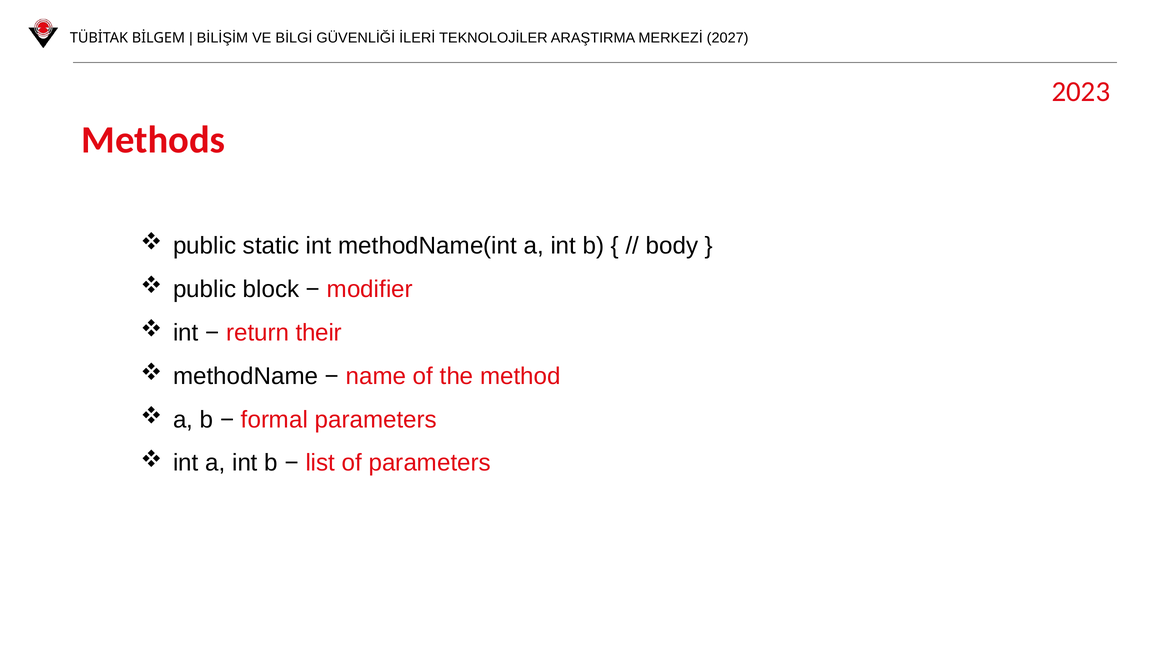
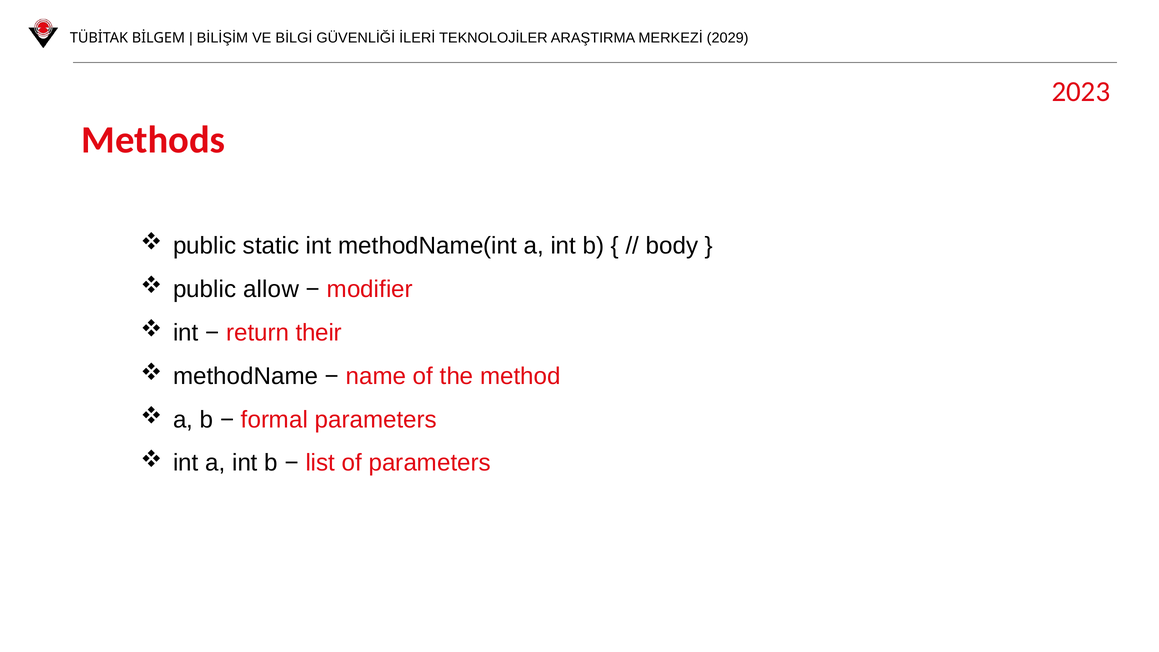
2027: 2027 -> 2029
block: block -> allow
